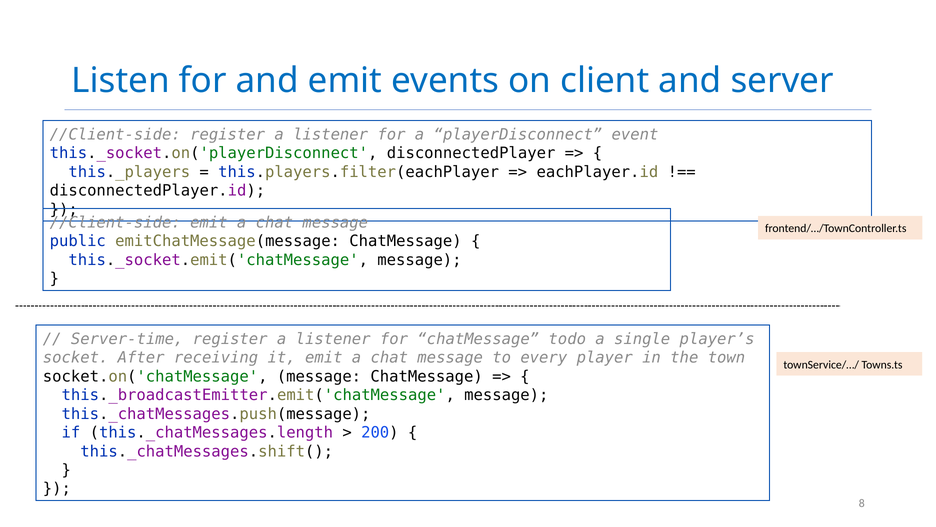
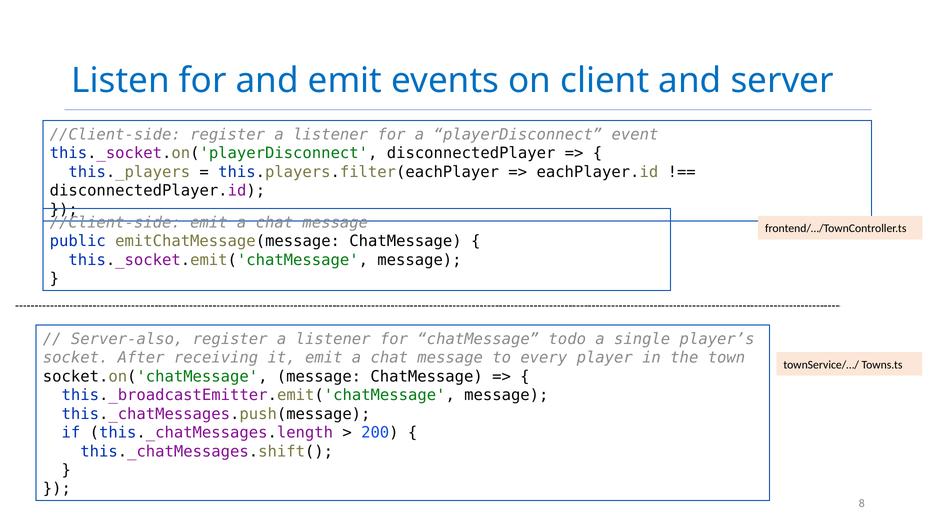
Server-time: Server-time -> Server-also
